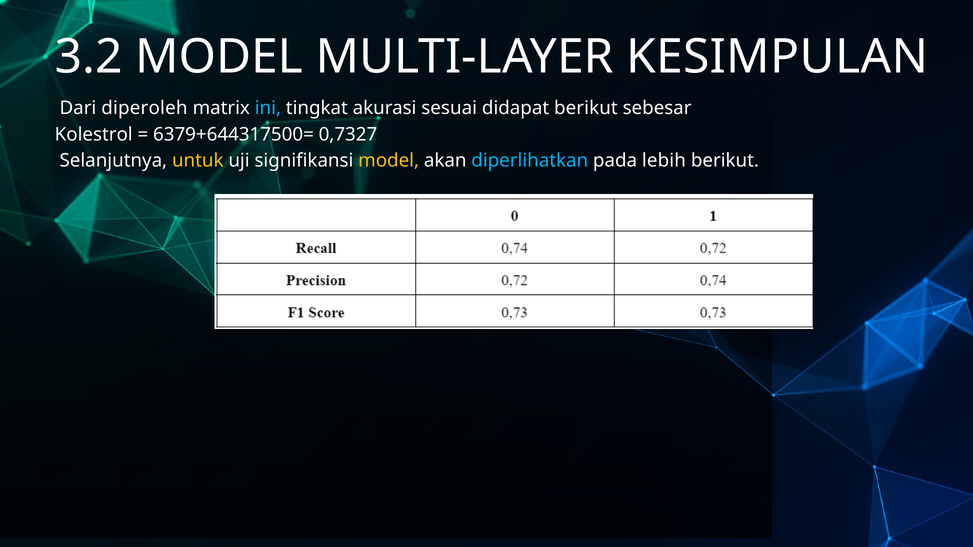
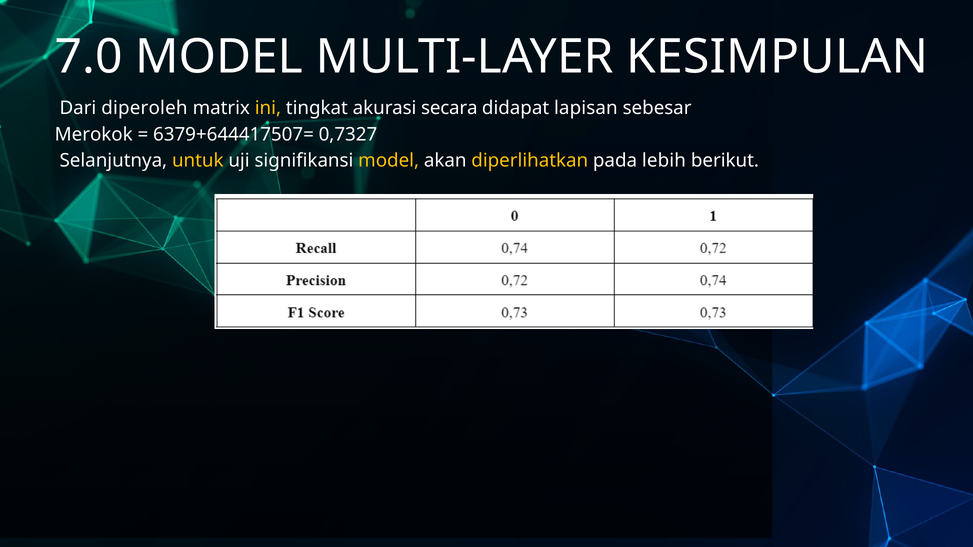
3.2: 3.2 -> 7.0
ini colour: light blue -> yellow
sesuai: sesuai -> secara
didapat berikut: berikut -> lapisan
Kolestrol: Kolestrol -> Merokok
6379+644317500=: 6379+644317500= -> 6379+644417507=
diperlihatkan colour: light blue -> yellow
